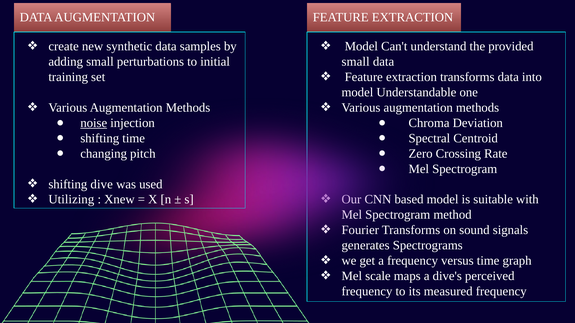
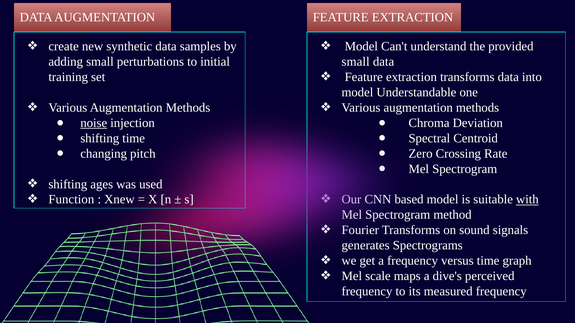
dive: dive -> ages
Utilizing: Utilizing -> Function
with underline: none -> present
